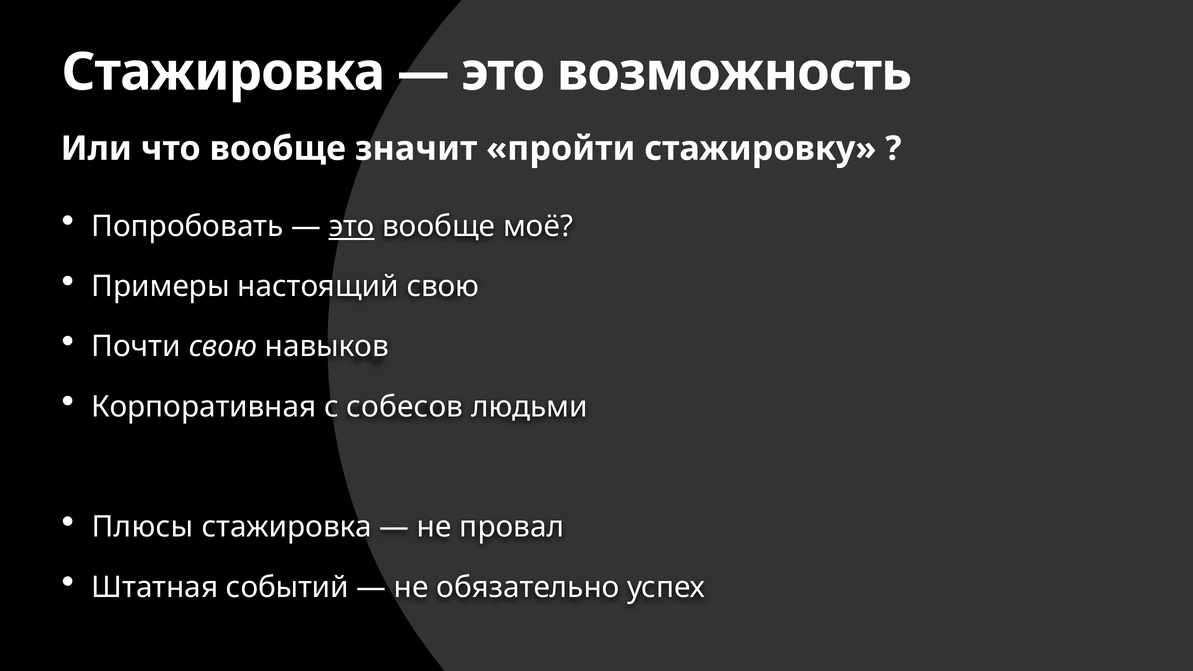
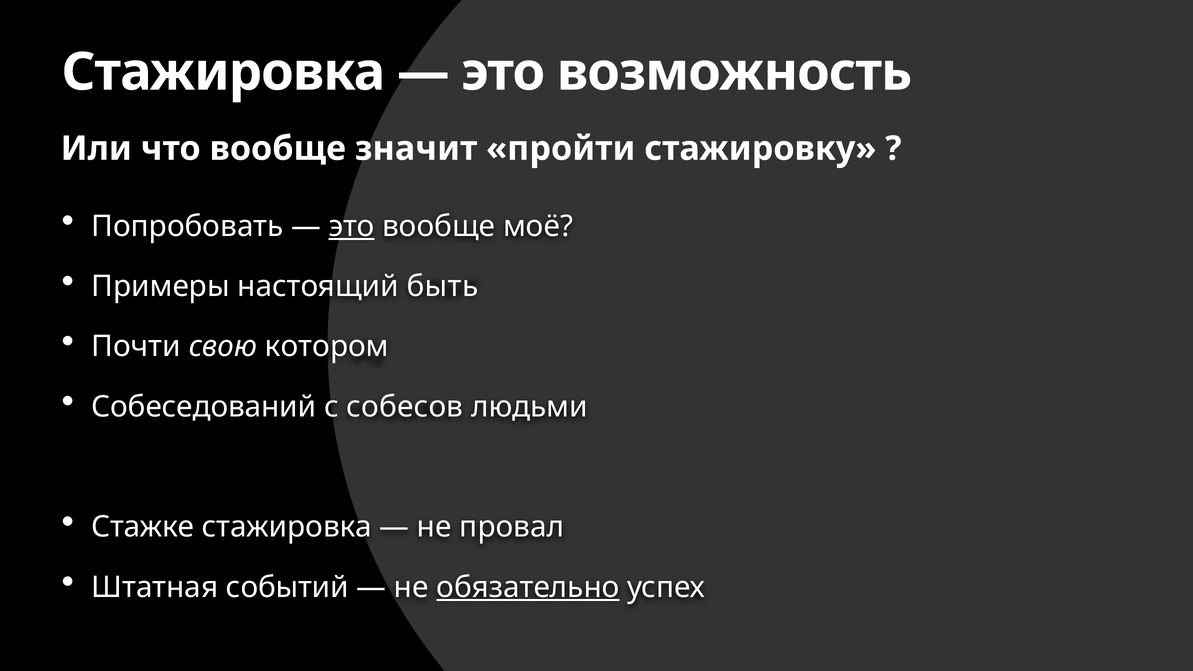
настоящий свою: свою -> быть
навыков: навыков -> котором
Корпоративная: Корпоративная -> Собеседований
Плюсы: Плюсы -> Стажке
обязательно underline: none -> present
